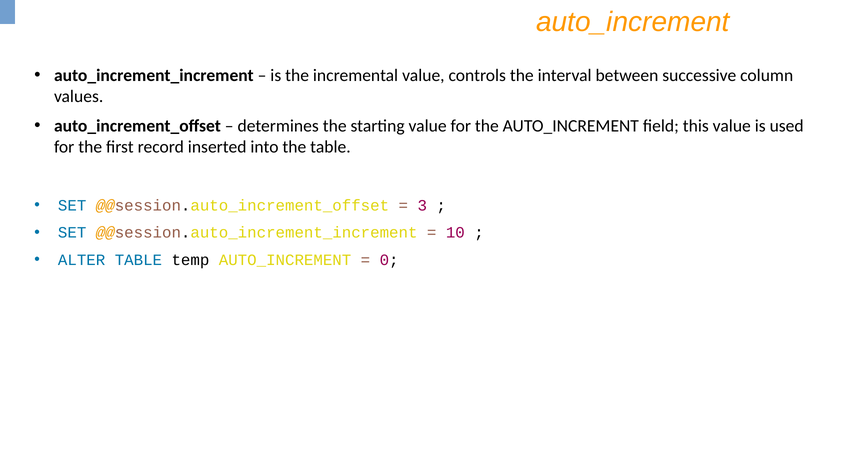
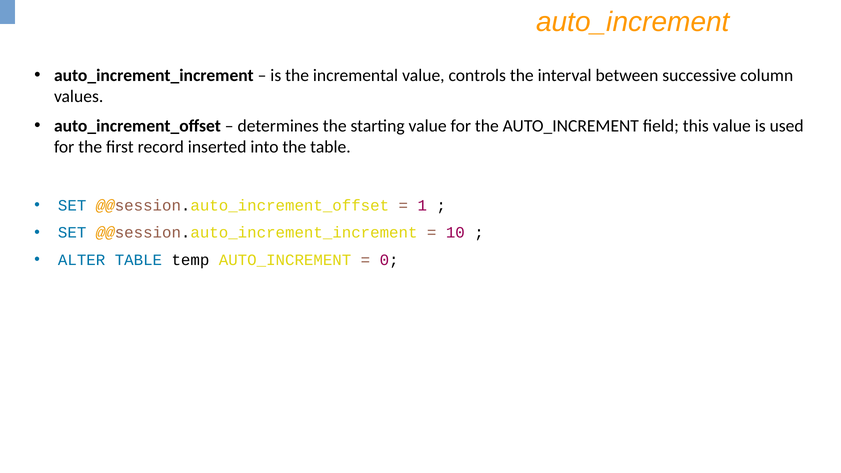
3: 3 -> 1
